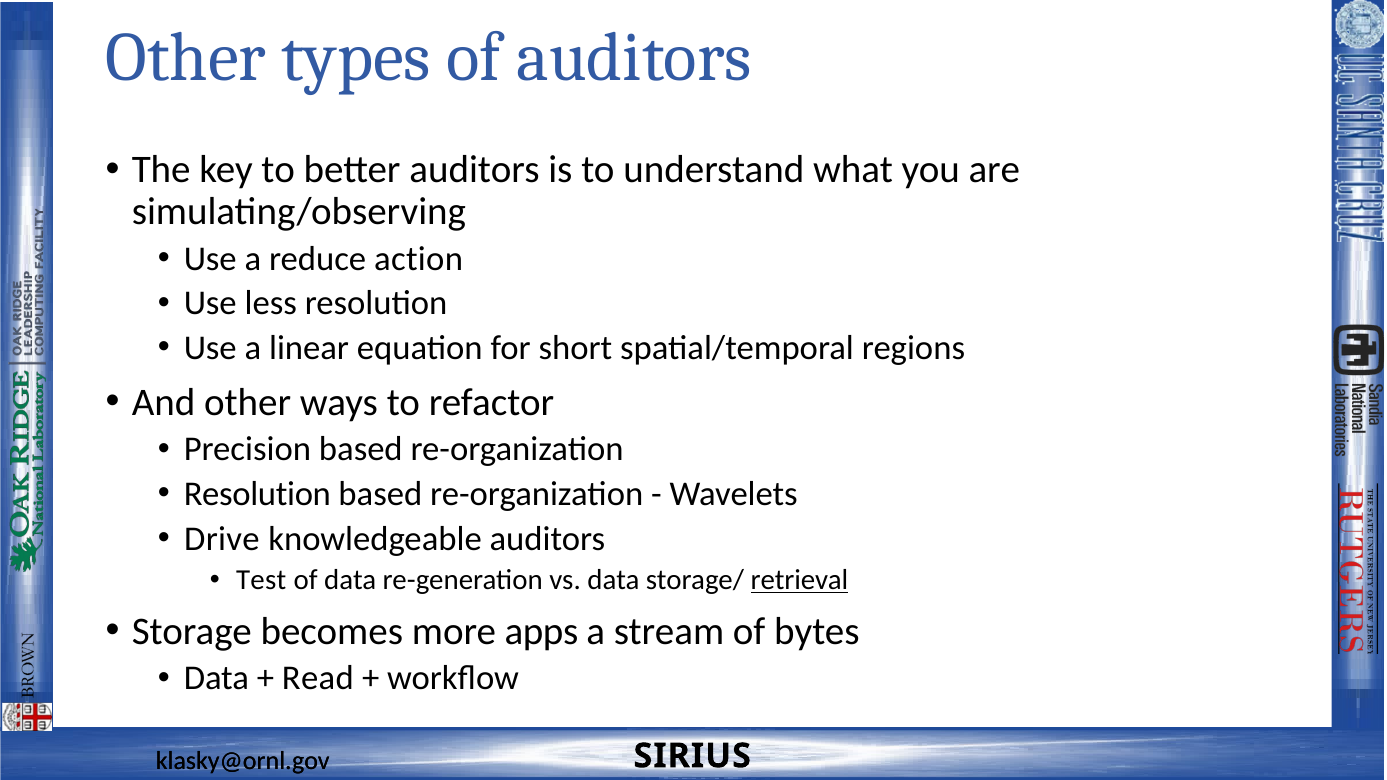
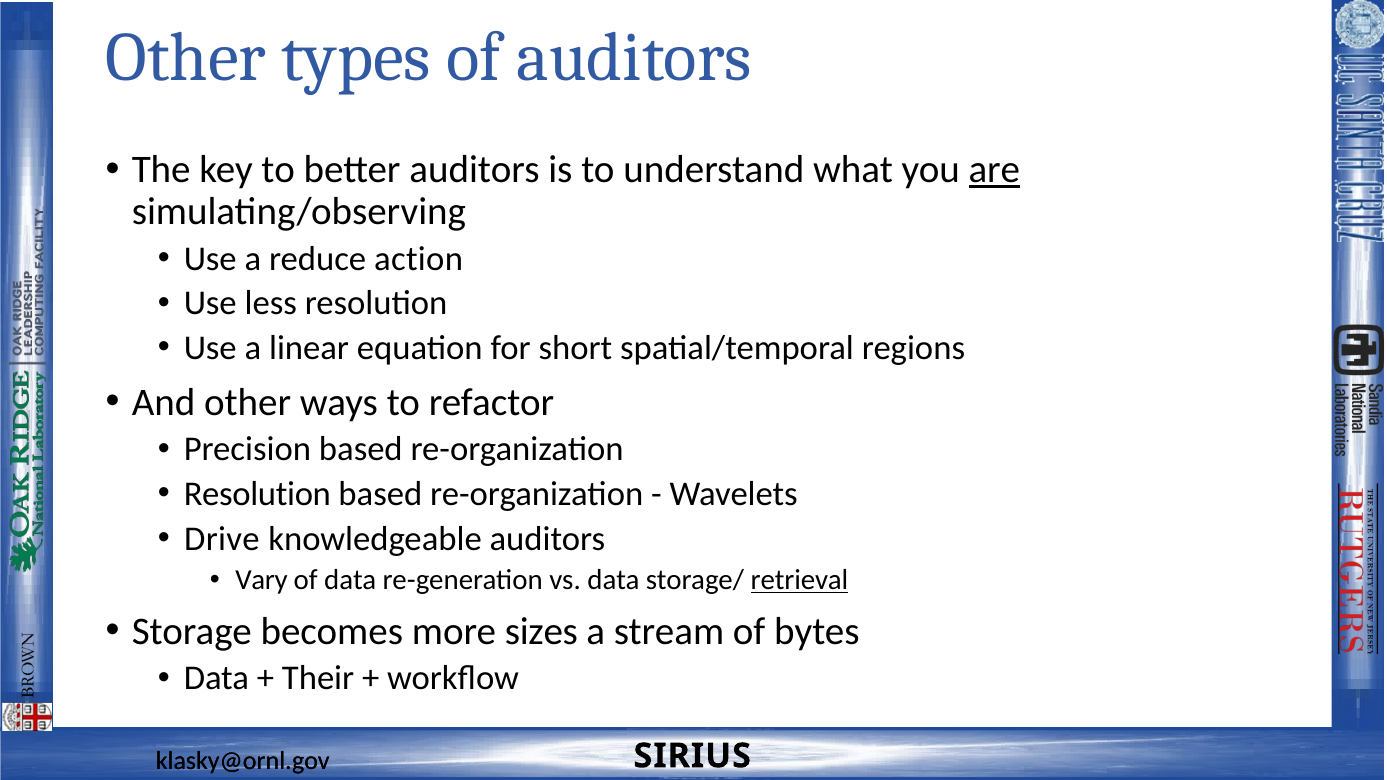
are underline: none -> present
Test: Test -> Vary
apps: apps -> sizes
Read: Read -> Their
